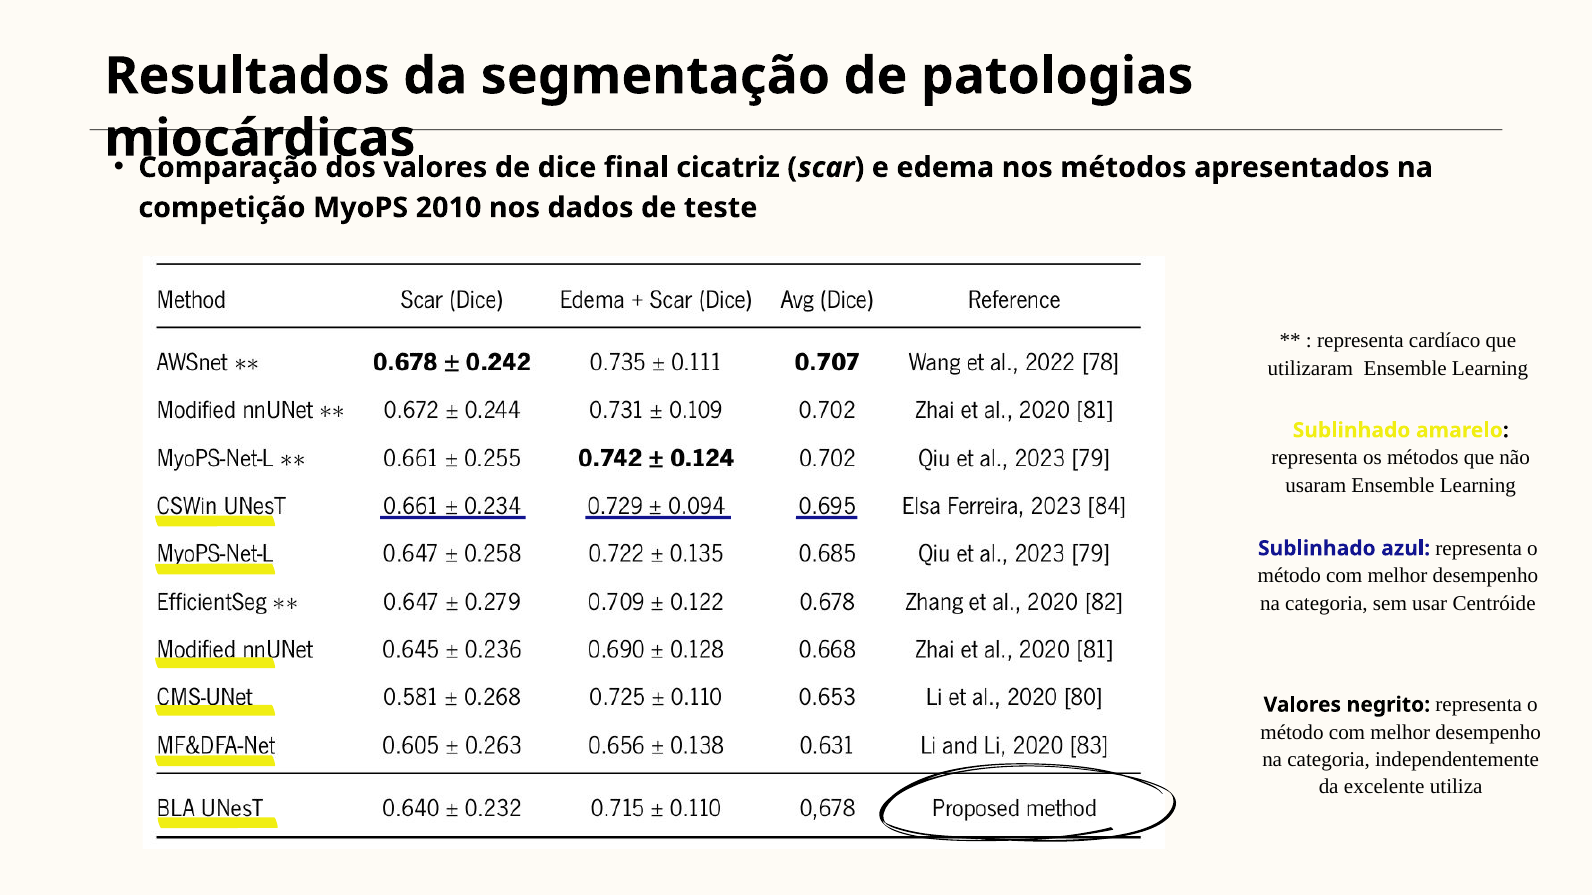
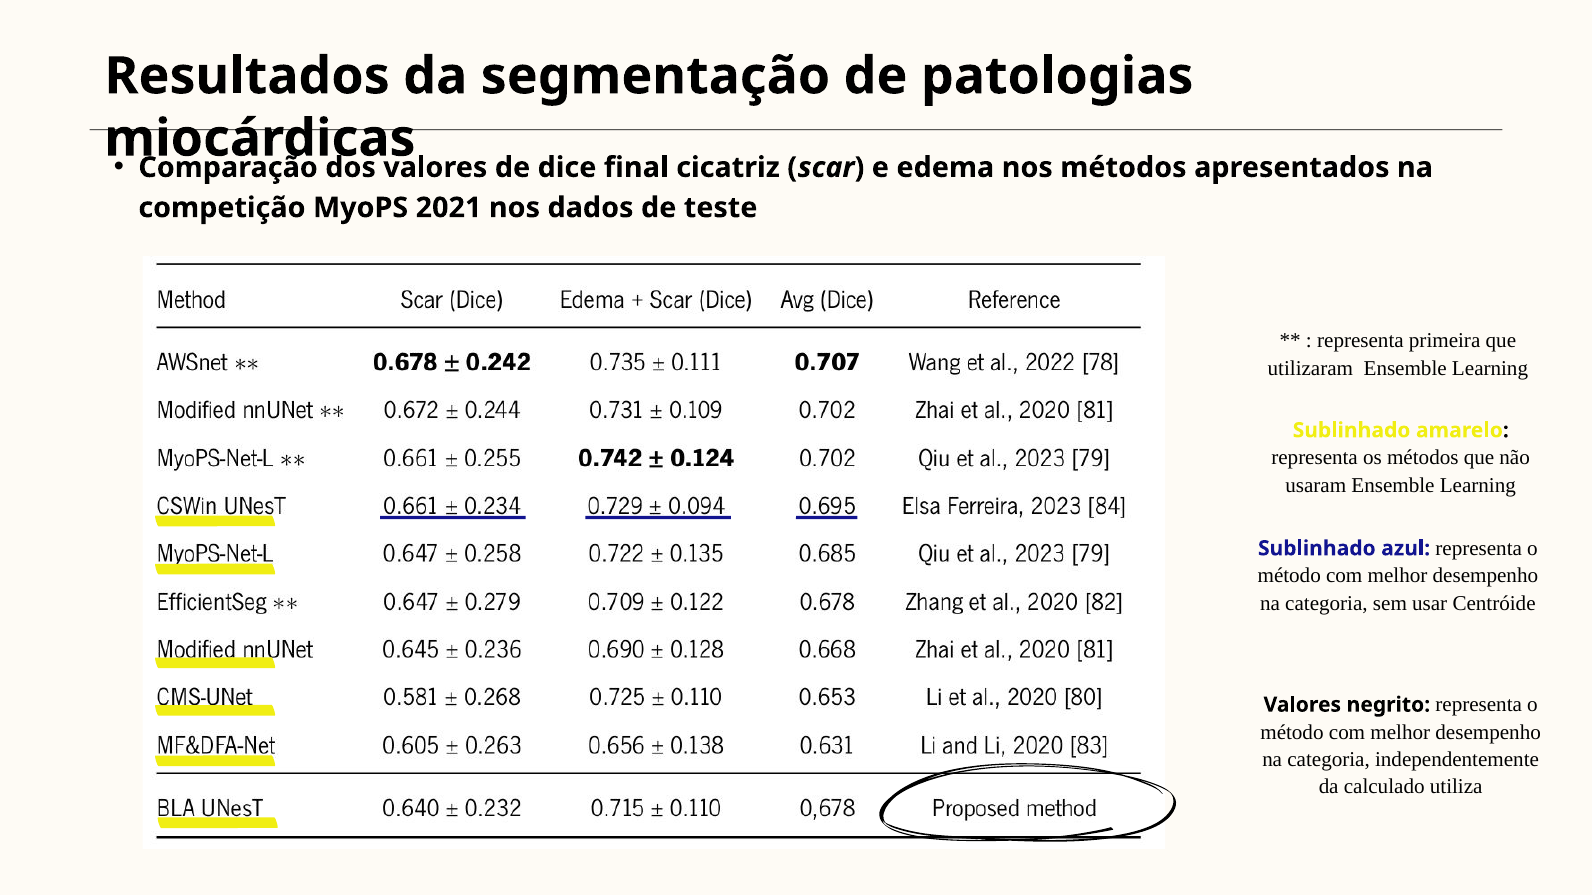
2010: 2010 -> 2021
cardíaco: cardíaco -> primeira
excelente: excelente -> calculado
